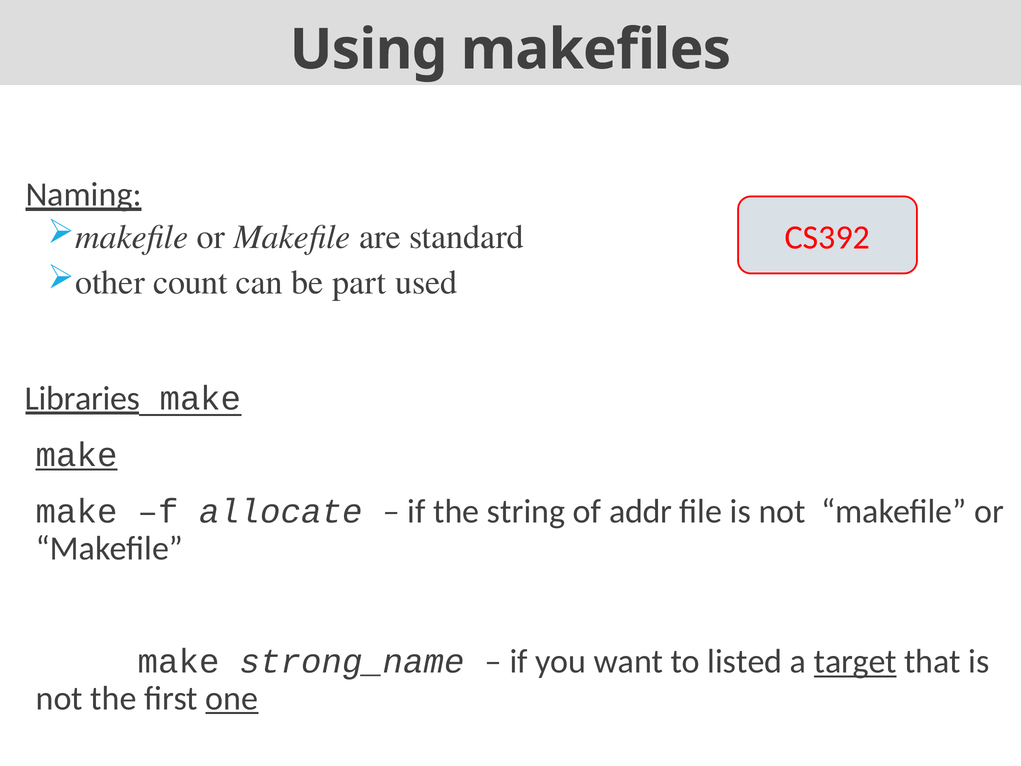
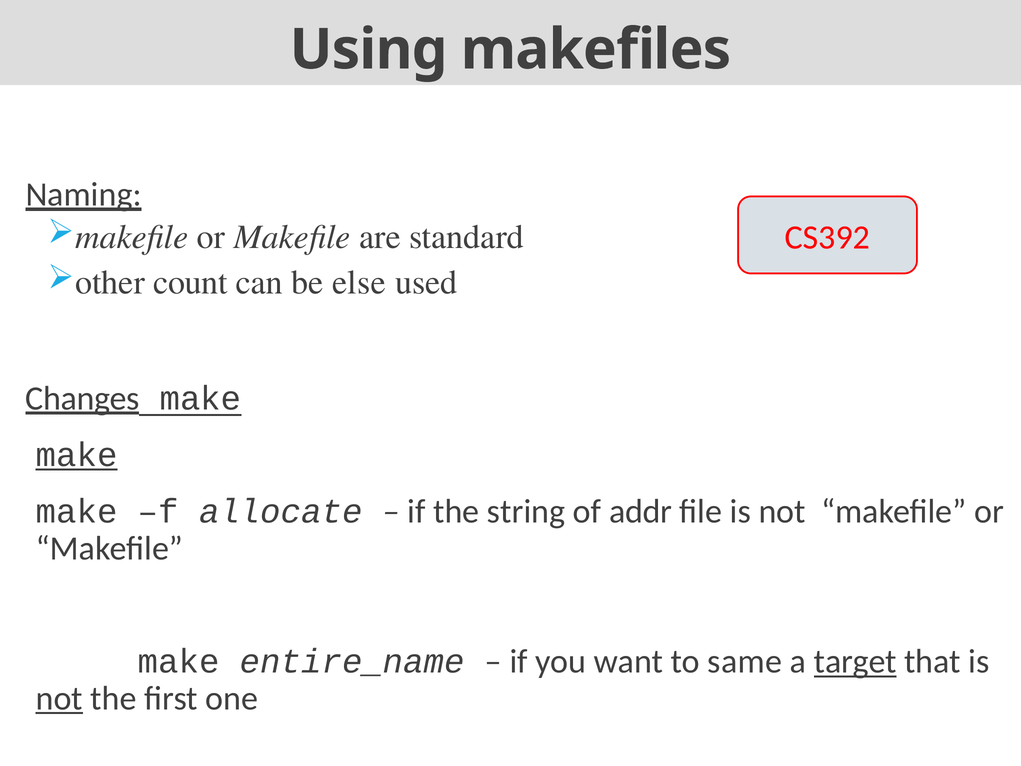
part: part -> else
Libraries: Libraries -> Changes
strong_name: strong_name -> entire_name
listed: listed -> same
not at (59, 698) underline: none -> present
one underline: present -> none
